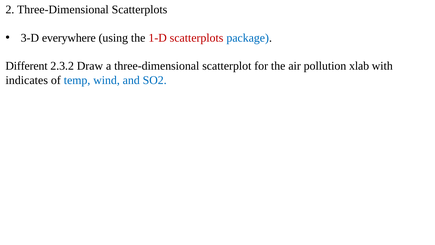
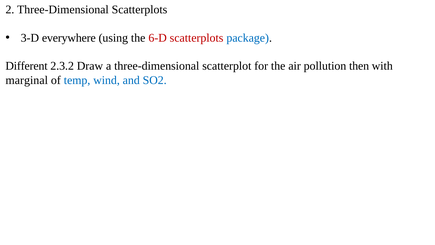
1-D: 1-D -> 6-D
xlab: xlab -> then
indicates: indicates -> marginal
